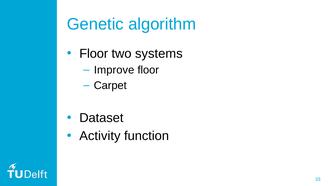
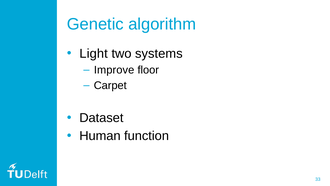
Floor at (94, 54): Floor -> Light
Activity: Activity -> Human
